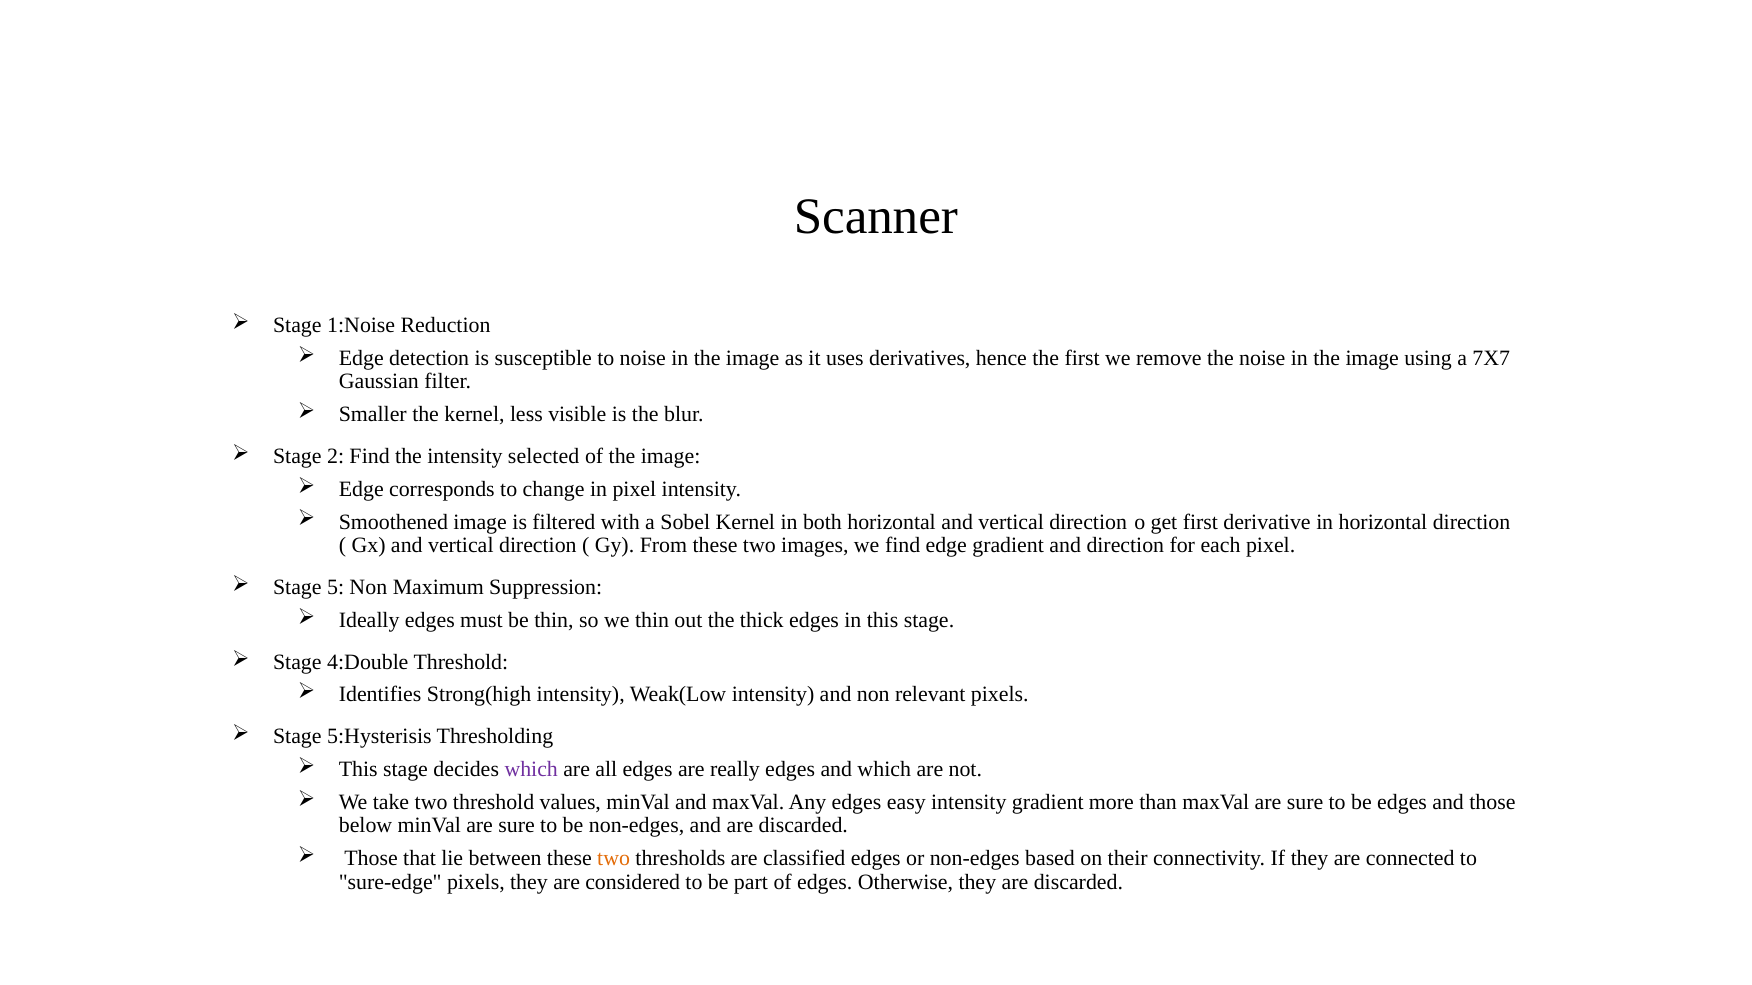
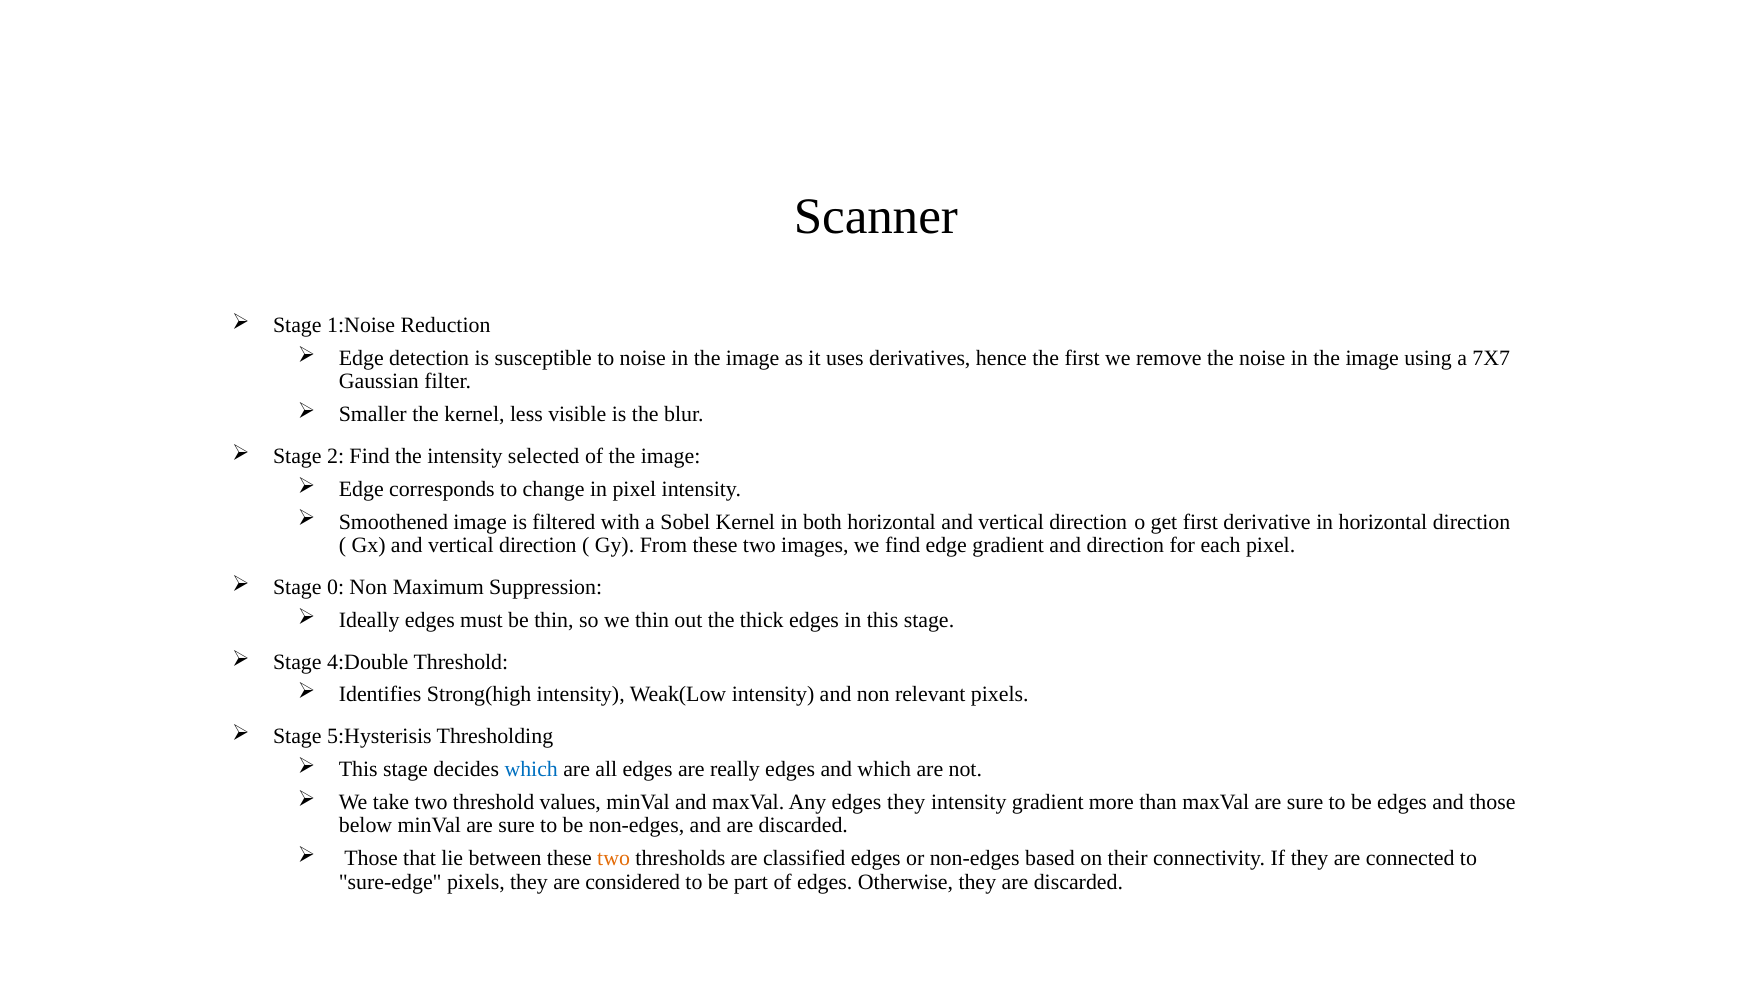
5: 5 -> 0
which at (531, 770) colour: purple -> blue
edges easy: easy -> they
